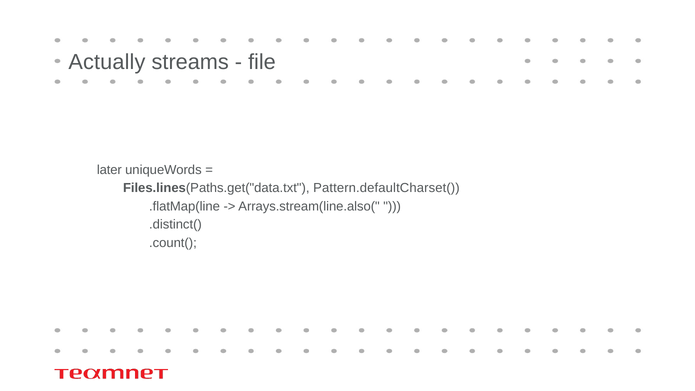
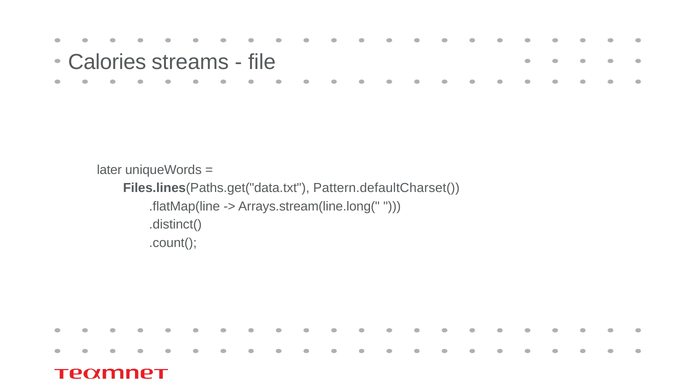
Actually: Actually -> Calories
Arrays.stream(line.also(: Arrays.stream(line.also( -> Arrays.stream(line.long(
